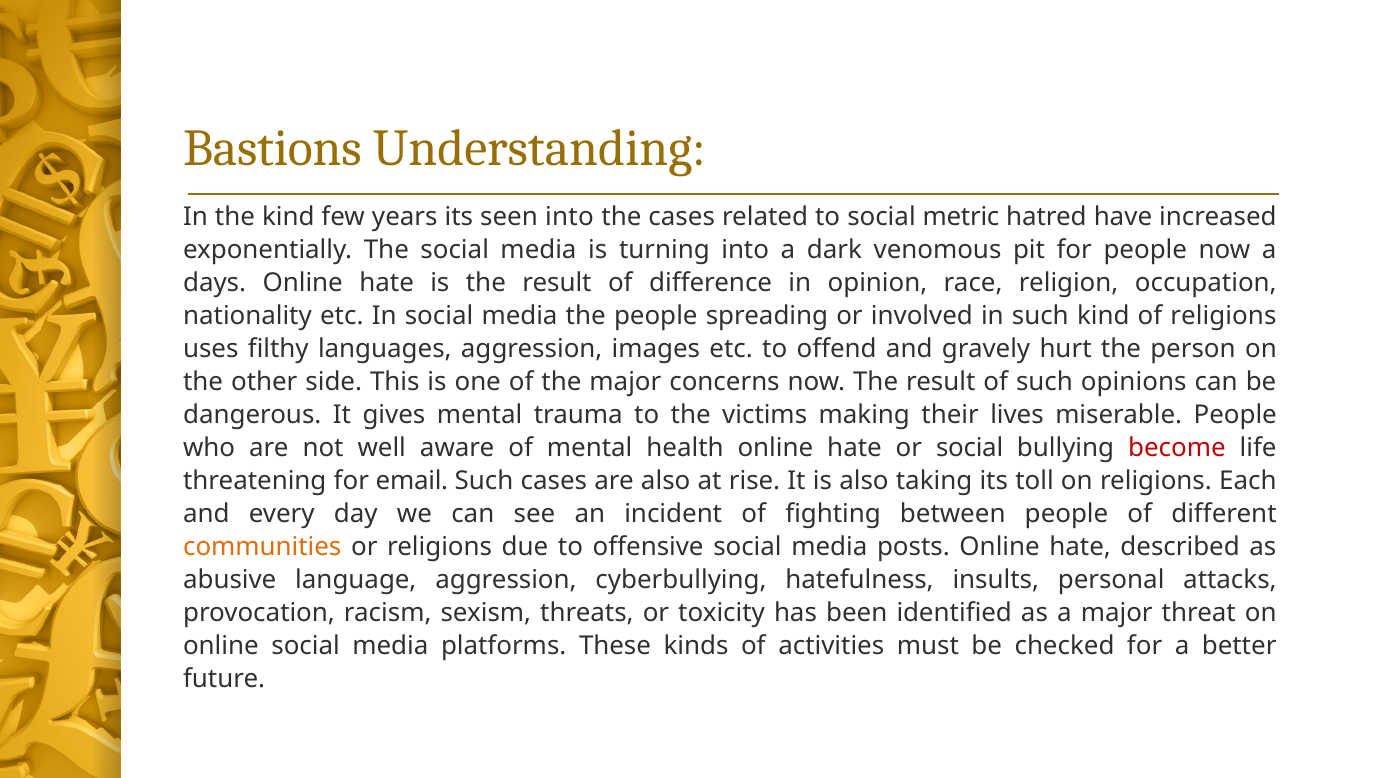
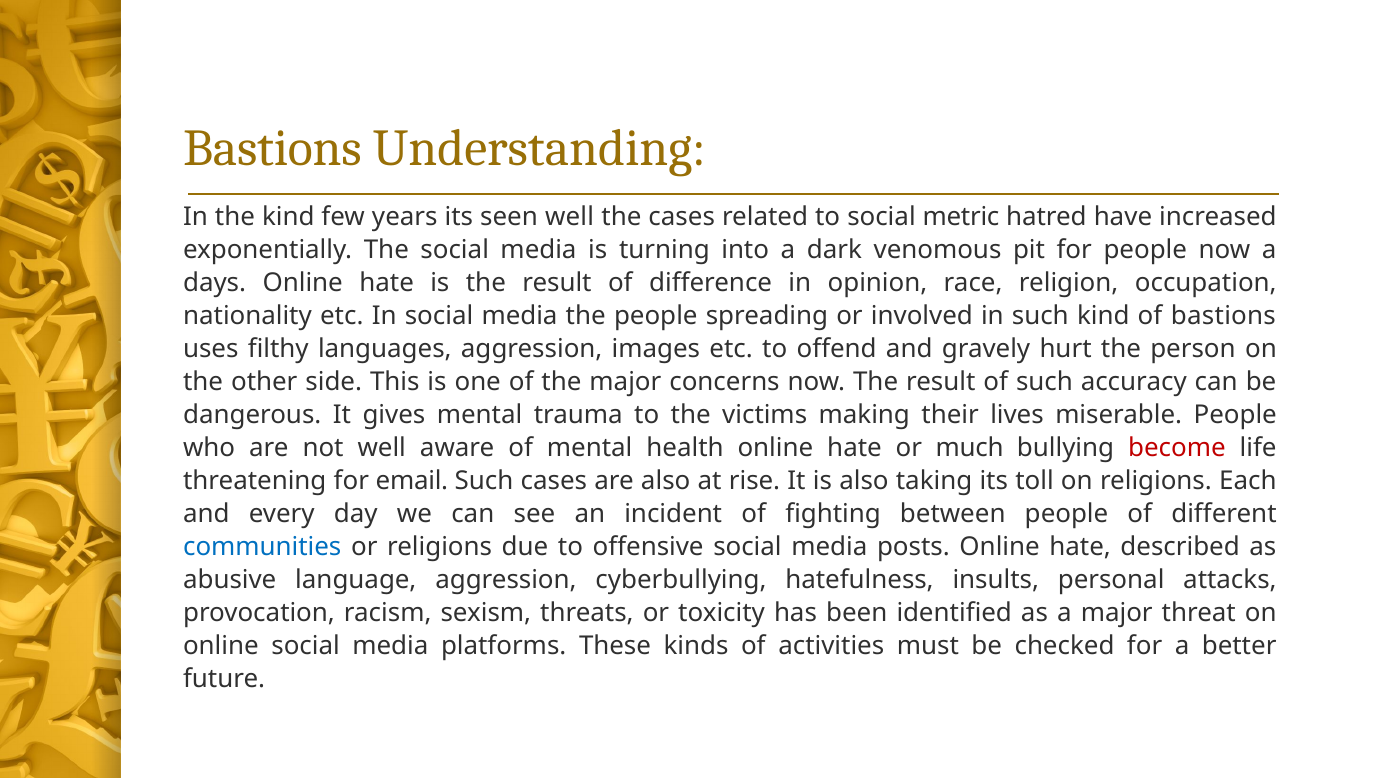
seen into: into -> well
of religions: religions -> bastions
opinions: opinions -> accuracy
or social: social -> much
communities colour: orange -> blue
